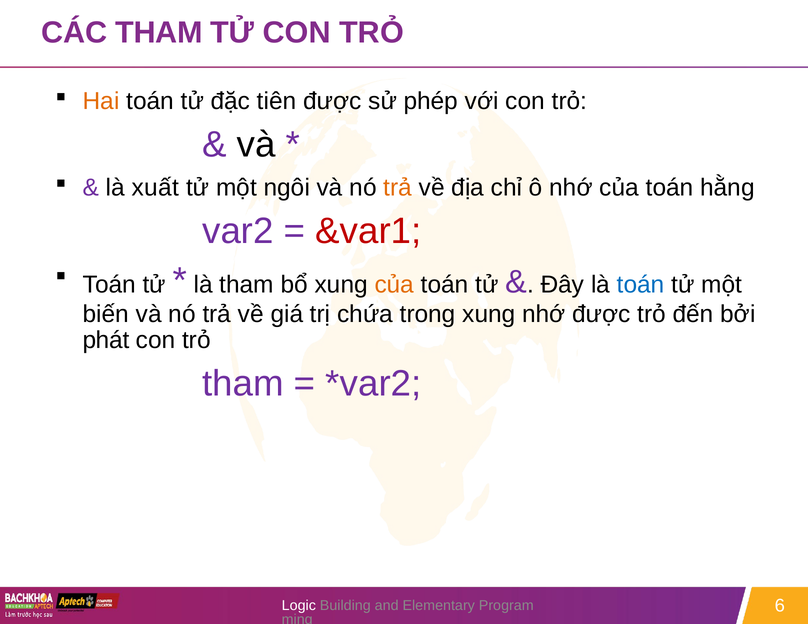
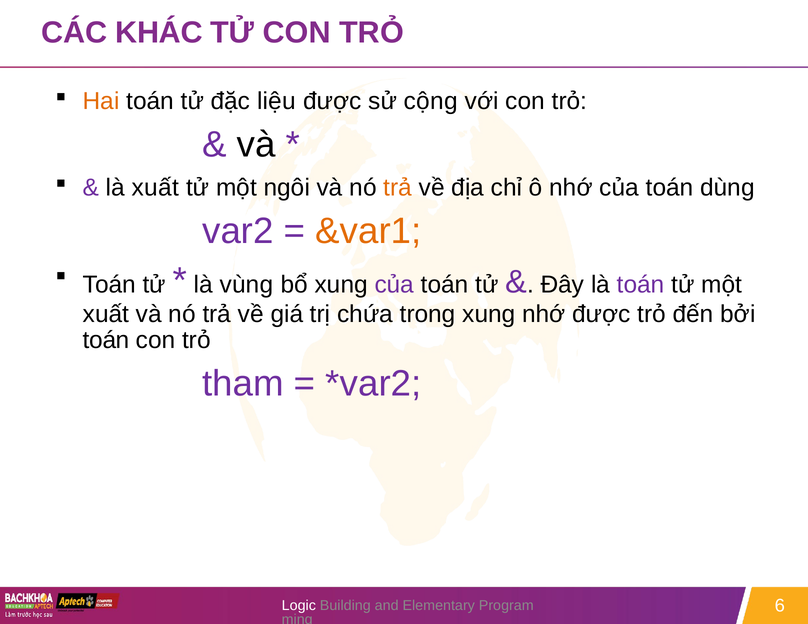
CÁC THAM: THAM -> KHÁC
tiên: tiên -> liệu
phép: phép -> cộng
hằng: hằng -> dùng
&var1 colour: red -> orange
là tham: tham -> vùng
của at (394, 285) colour: orange -> purple
toán at (641, 285) colour: blue -> purple
biến at (106, 314): biến -> xuất
phát at (106, 341): phát -> toán
